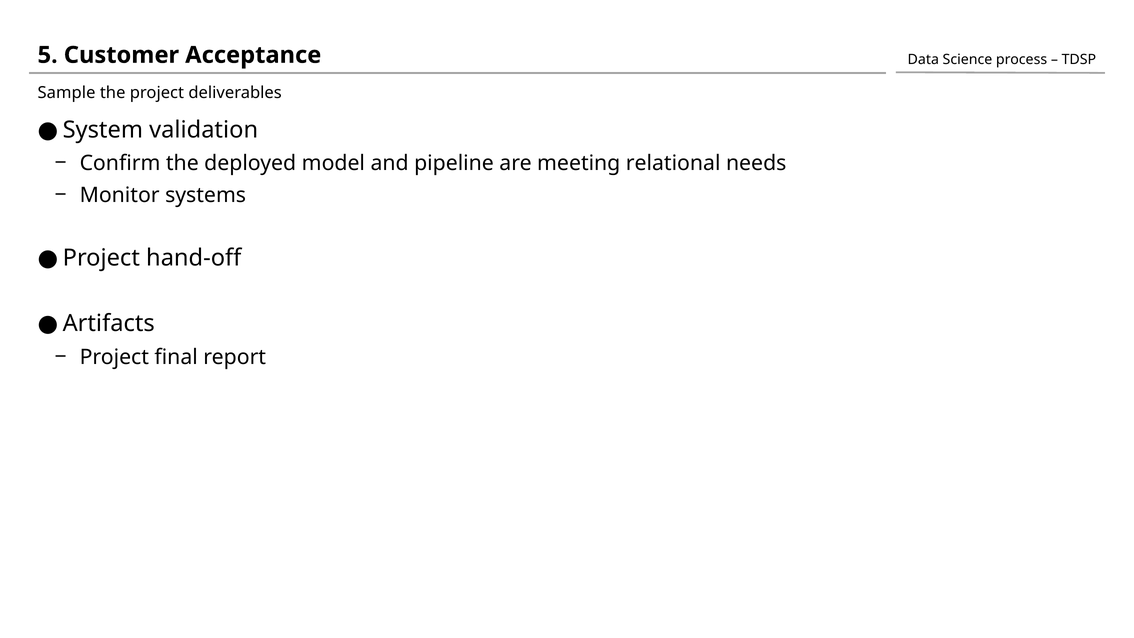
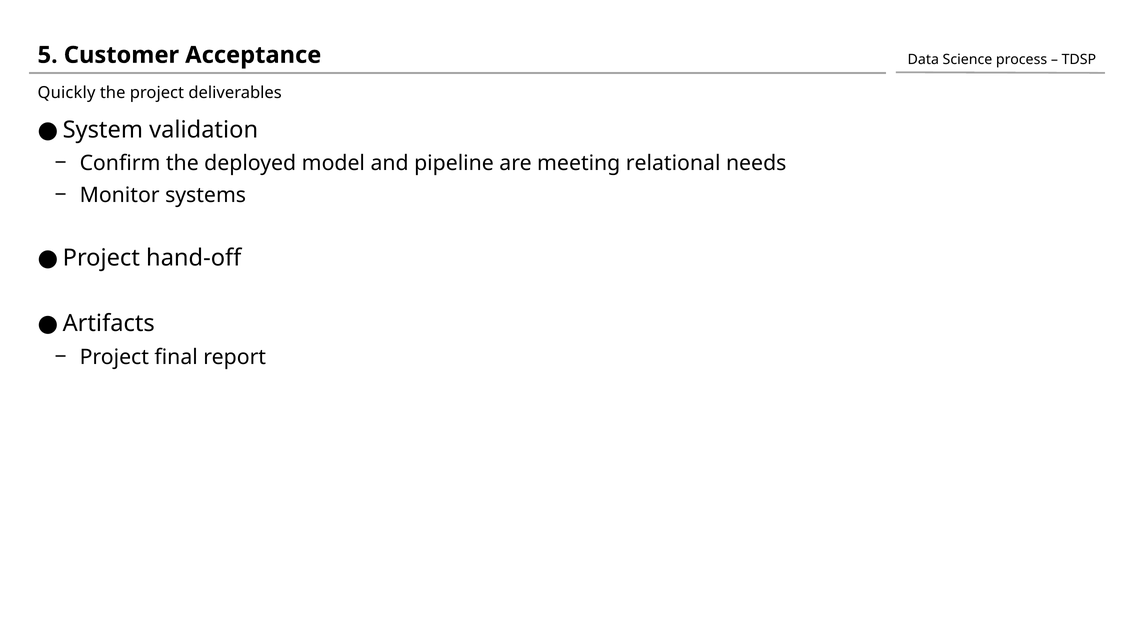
Sample: Sample -> Quickly
